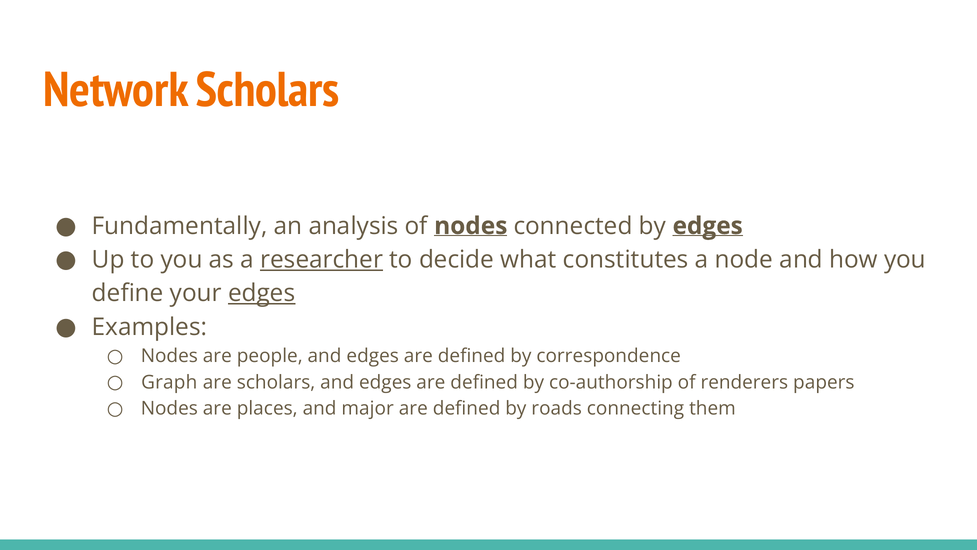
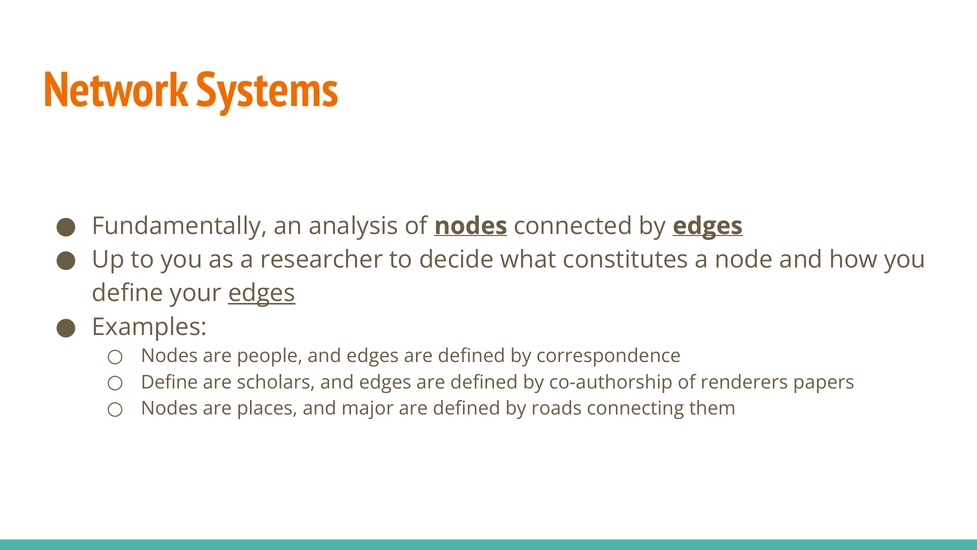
Network Scholars: Scholars -> Systems
researcher underline: present -> none
Graph at (169, 382): Graph -> Define
